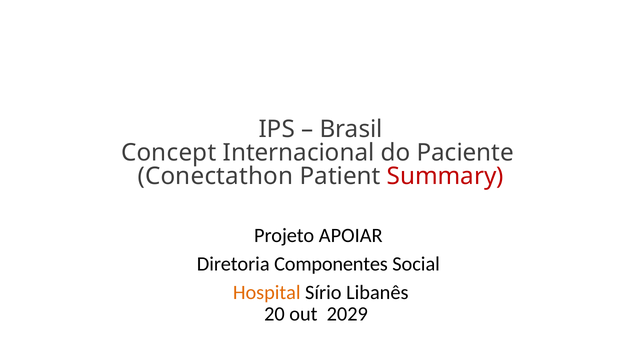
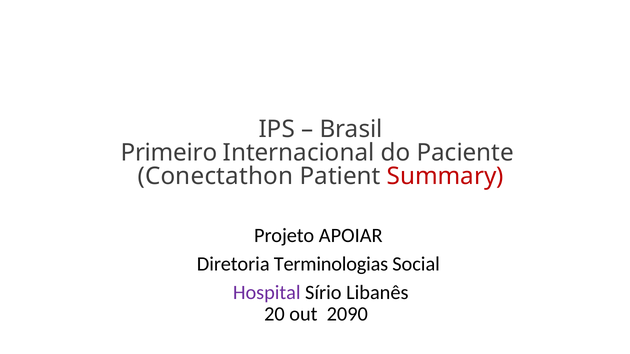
Concept: Concept -> Primeiro
Componentes: Componentes -> Terminologias
Hospital colour: orange -> purple
2029: 2029 -> 2090
